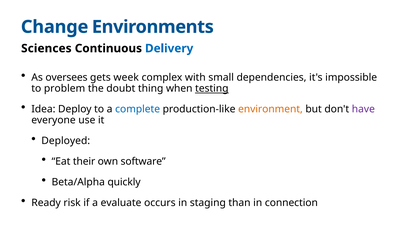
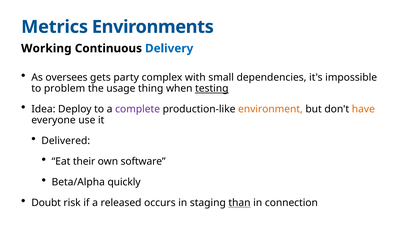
Change: Change -> Metrics
Sciences: Sciences -> Working
week: week -> party
doubt: doubt -> usage
complete colour: blue -> purple
have colour: purple -> orange
Deployed: Deployed -> Delivered
Ready: Ready -> Doubt
evaluate: evaluate -> released
than underline: none -> present
